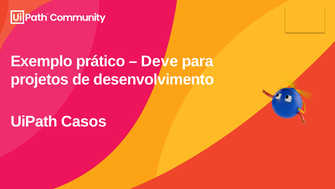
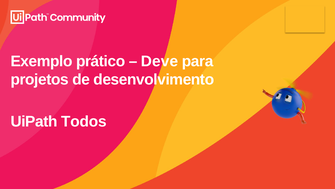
Casos: Casos -> Todos
